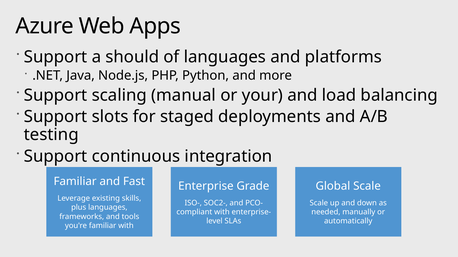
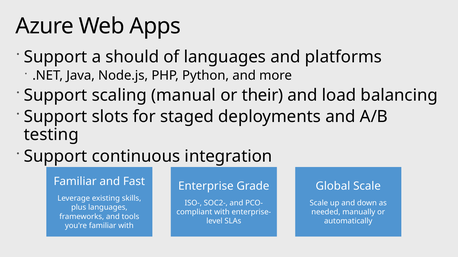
your: your -> their
